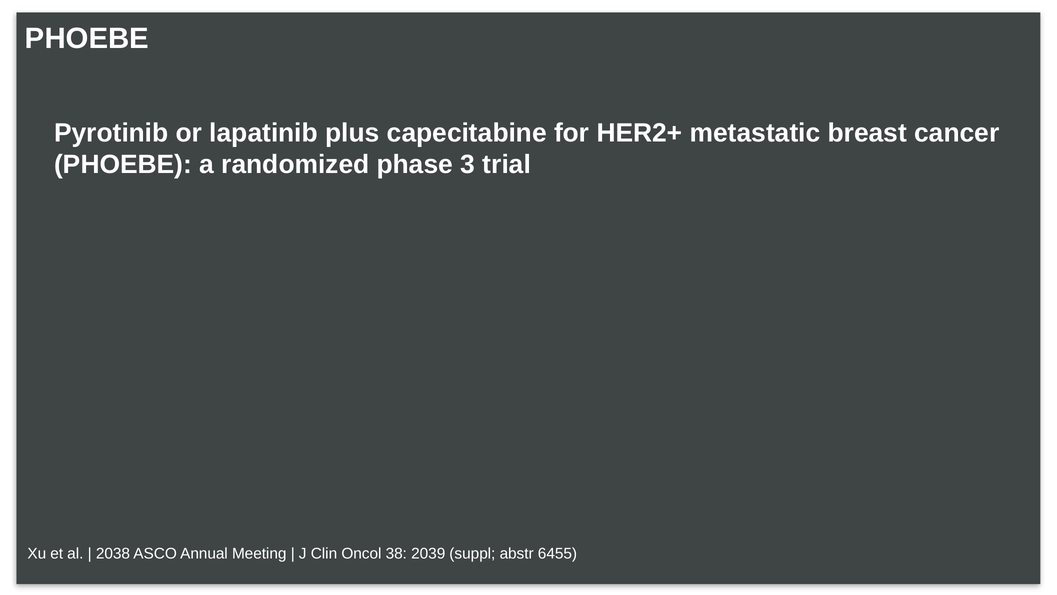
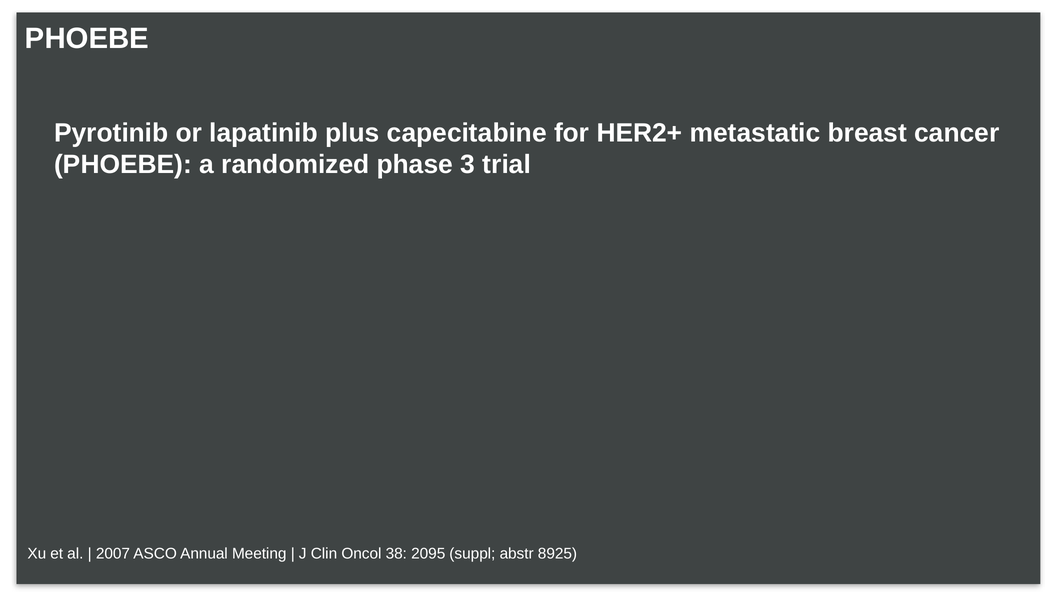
2038: 2038 -> 2007
2039: 2039 -> 2095
6455: 6455 -> 8925
